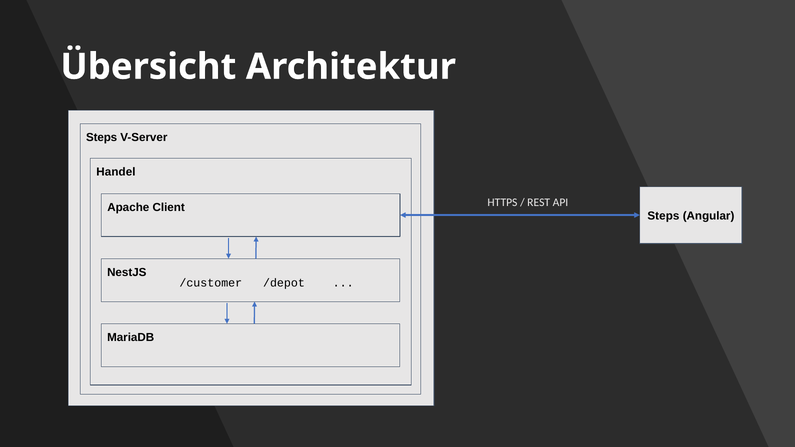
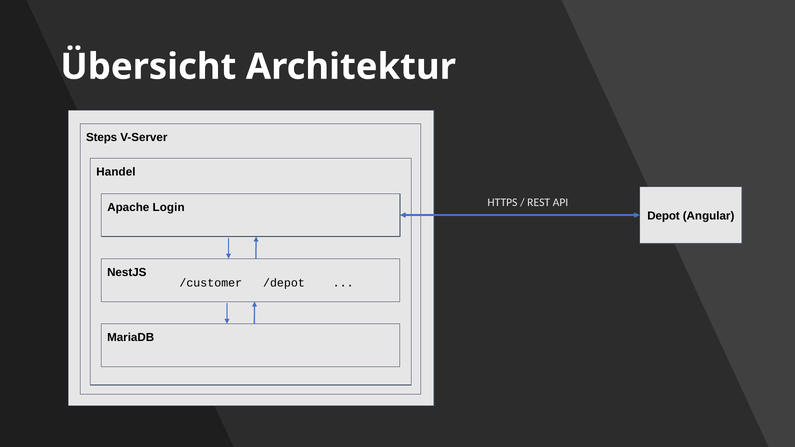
Client: Client -> Login
Steps at (663, 216): Steps -> Depot
